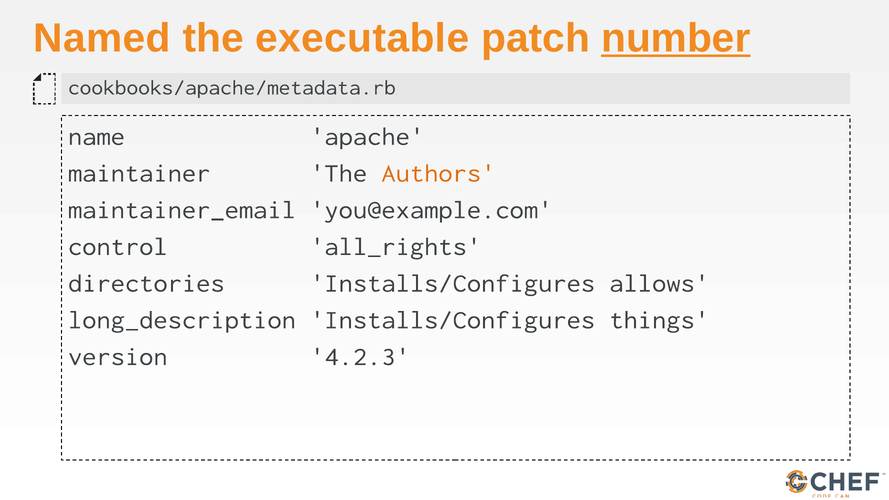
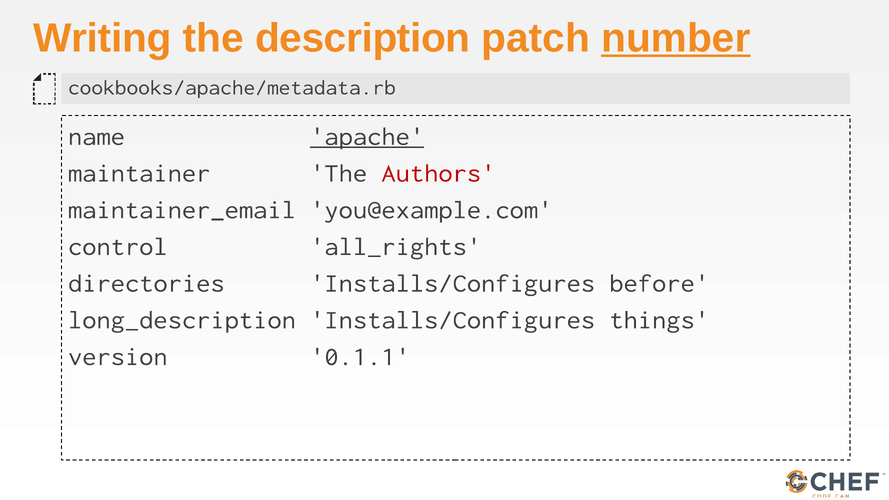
Named: Named -> Writing
executable: executable -> description
apache underline: none -> present
Authors colour: orange -> red
allows: allows -> before
4.2.3: 4.2.3 -> 0.1.1
